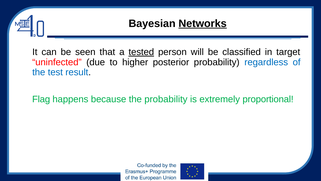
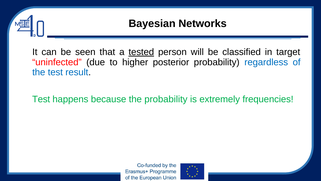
Networks underline: present -> none
Flag at (41, 99): Flag -> Test
proportional: proportional -> frequencies
